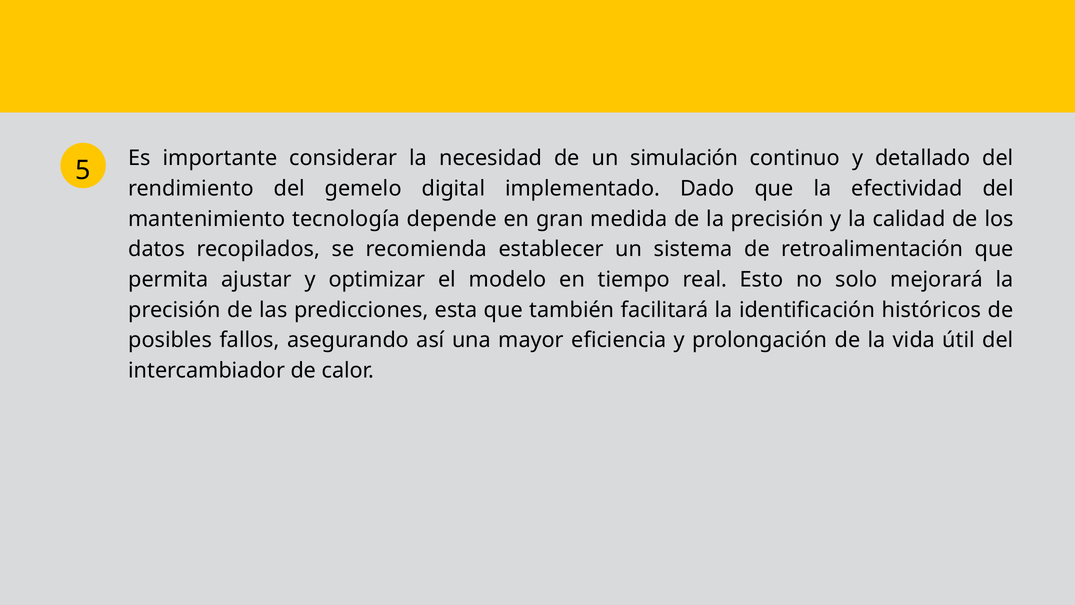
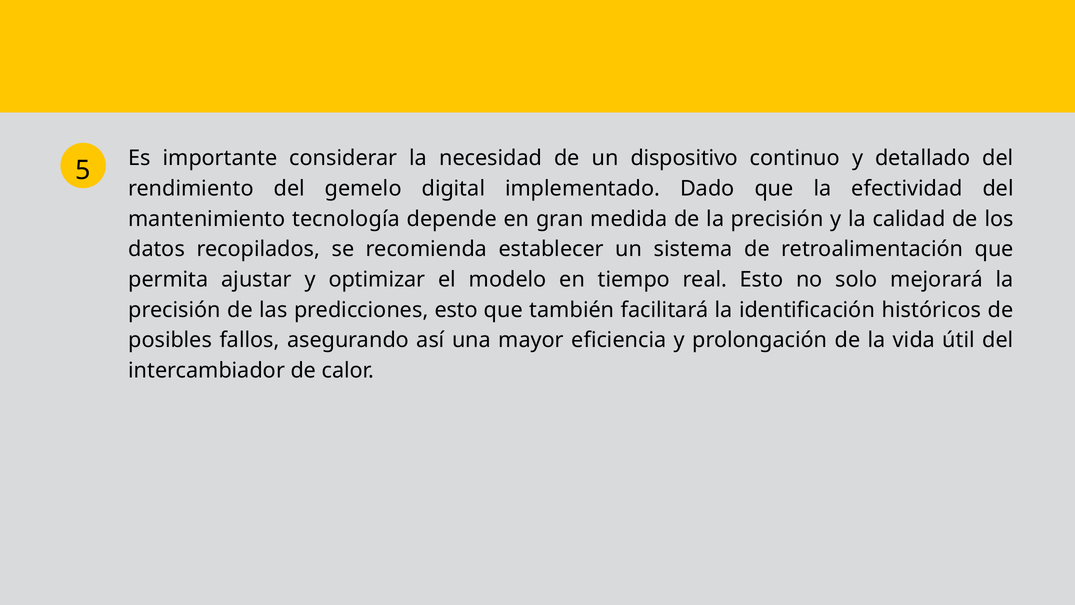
simulación: simulación -> dispositivo
predicciones esta: esta -> esto
